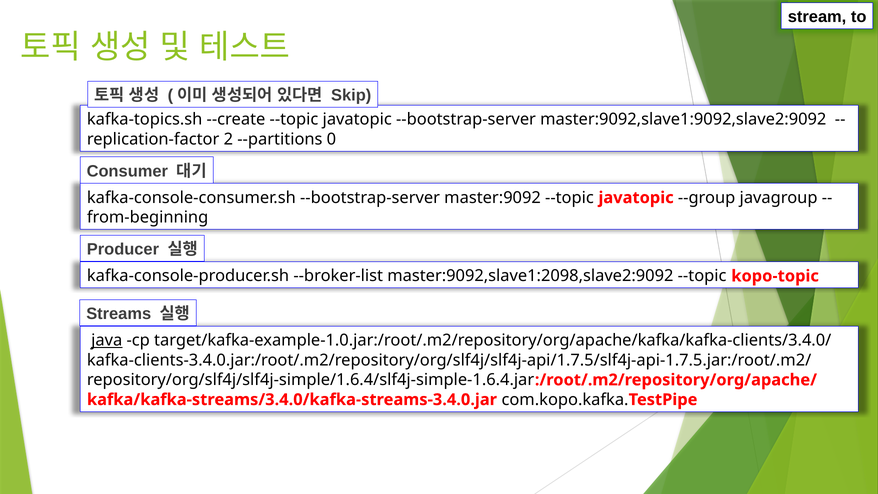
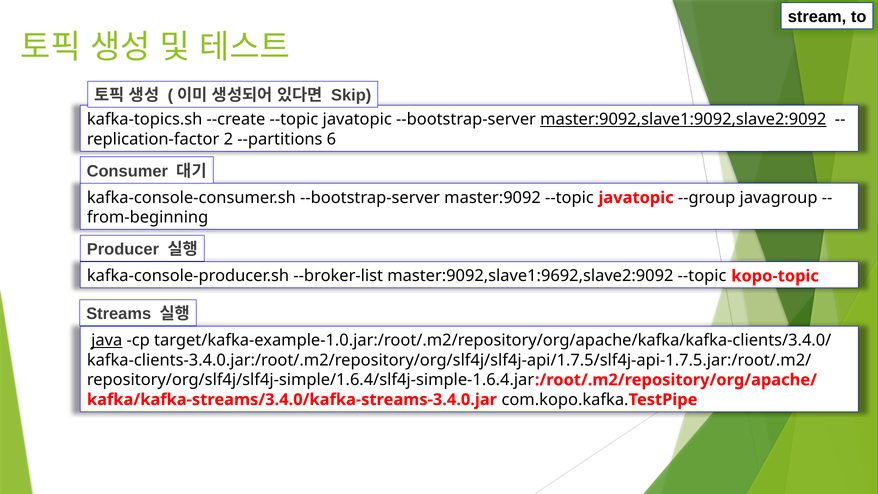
master:9092,slave1:9092,slave2:9092 underline: none -> present
0: 0 -> 6
master:9092,slave1:2098,slave2:9092: master:9092,slave1:2098,slave2:9092 -> master:9092,slave1:9692,slave2:9092
